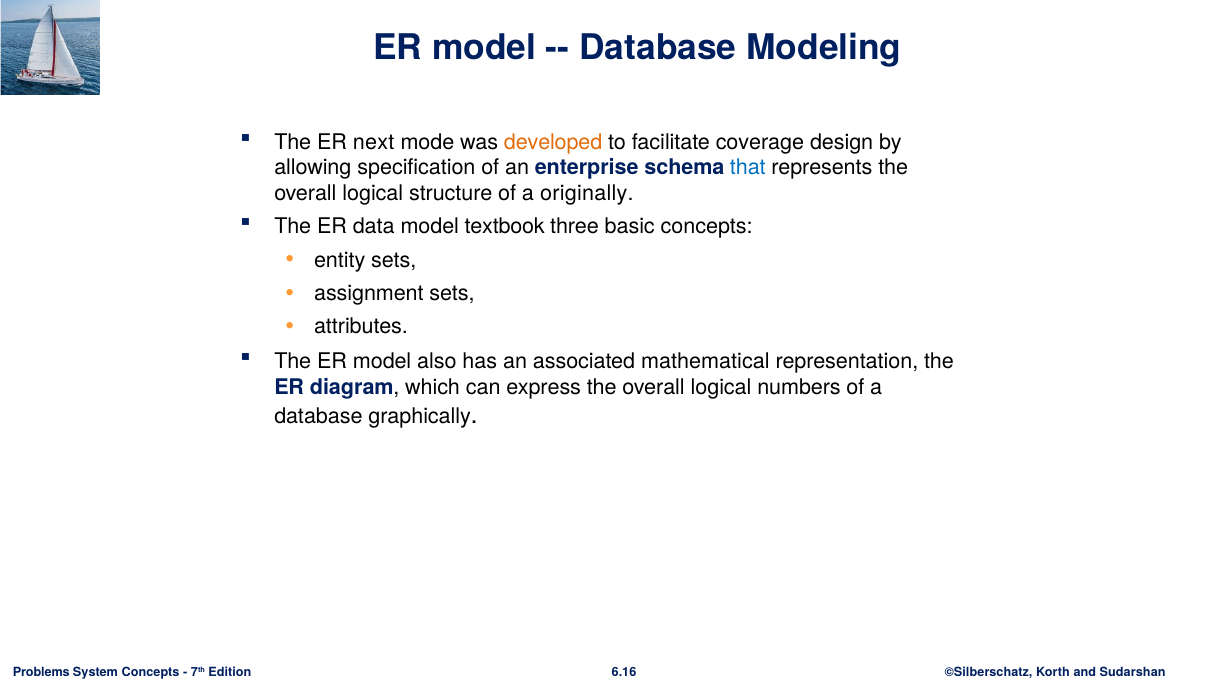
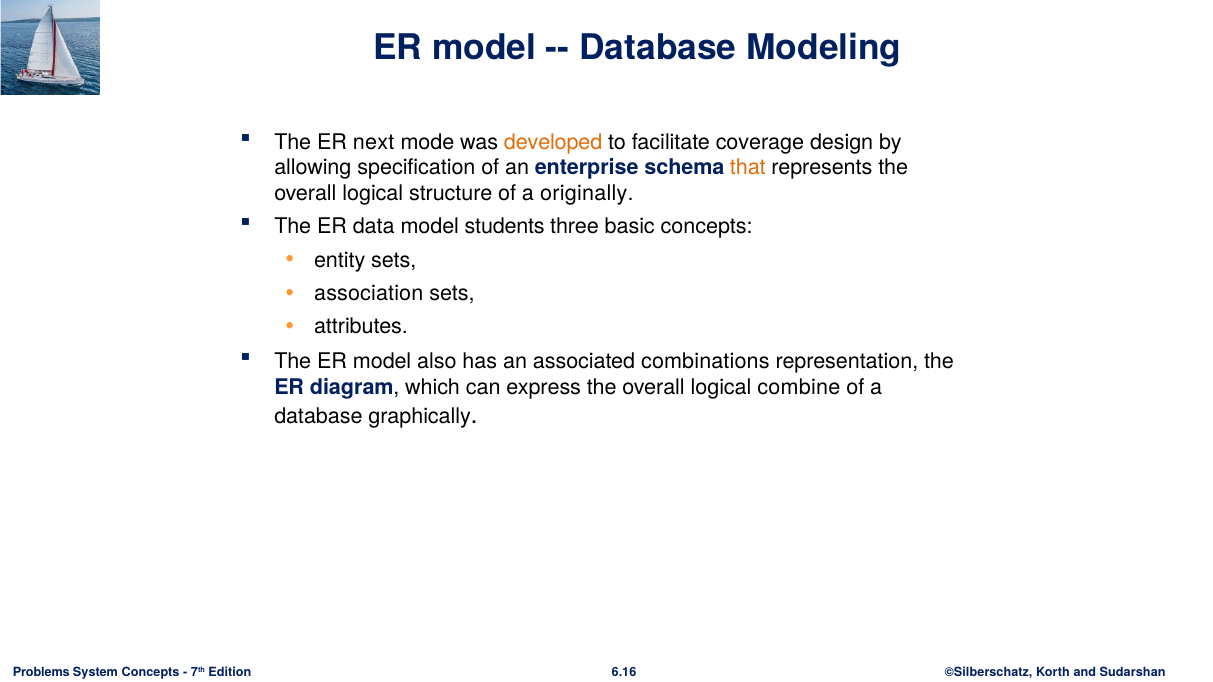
that colour: blue -> orange
textbook: textbook -> students
assignment: assignment -> association
mathematical: mathematical -> combinations
numbers: numbers -> combine
